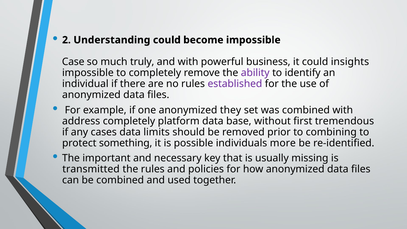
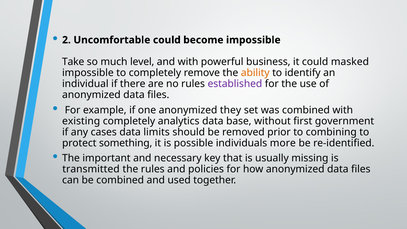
Understanding: Understanding -> Uncomfortable
Case: Case -> Take
truly: truly -> level
insights: insights -> masked
ability colour: purple -> orange
address: address -> existing
platform: platform -> analytics
tremendous: tremendous -> government
